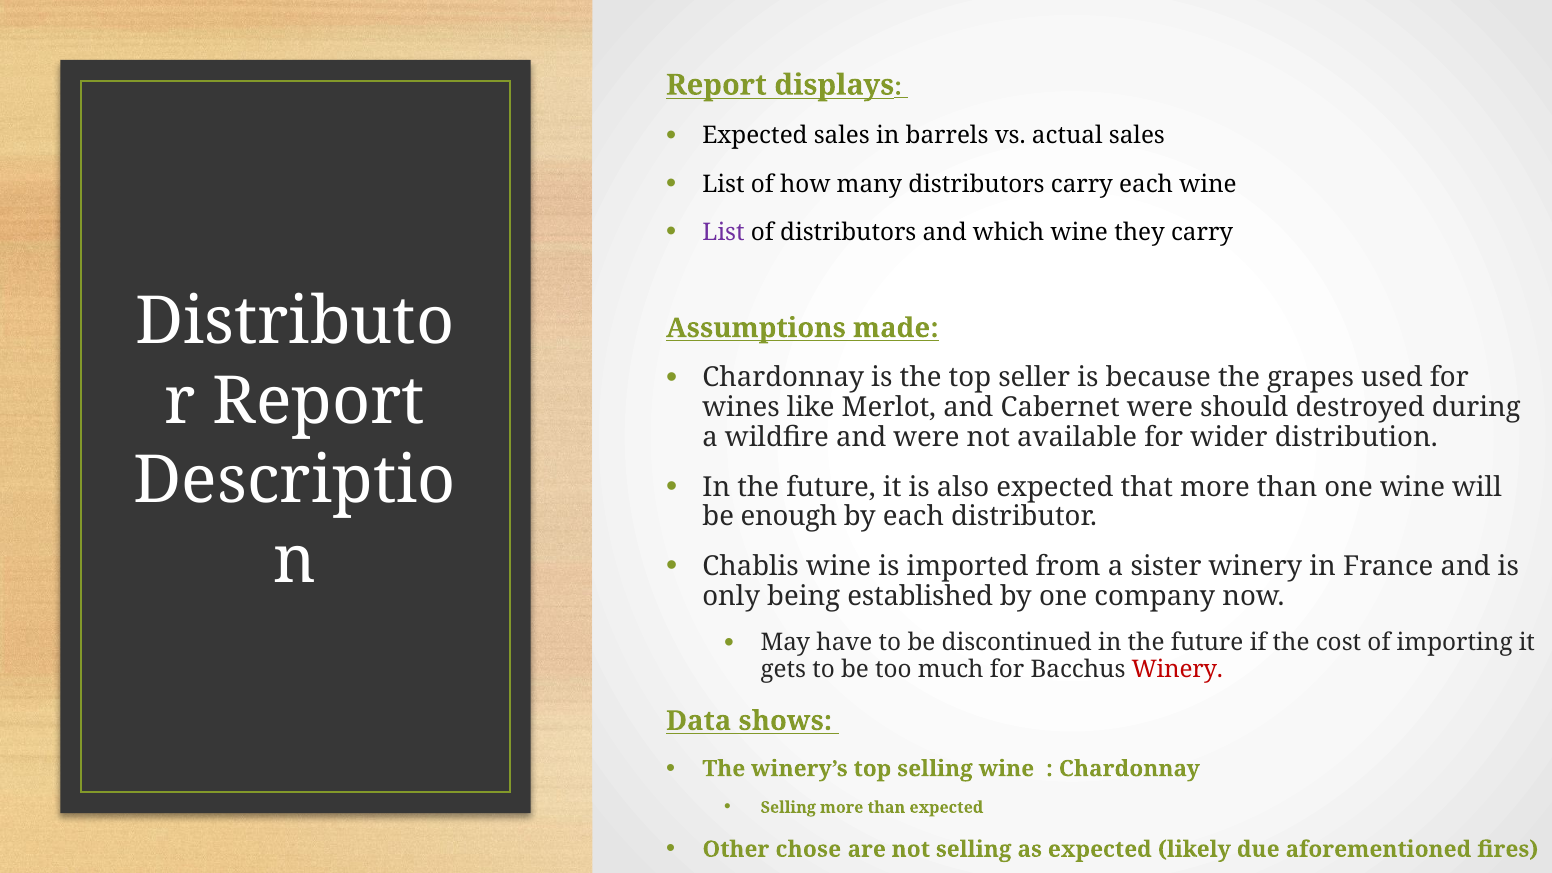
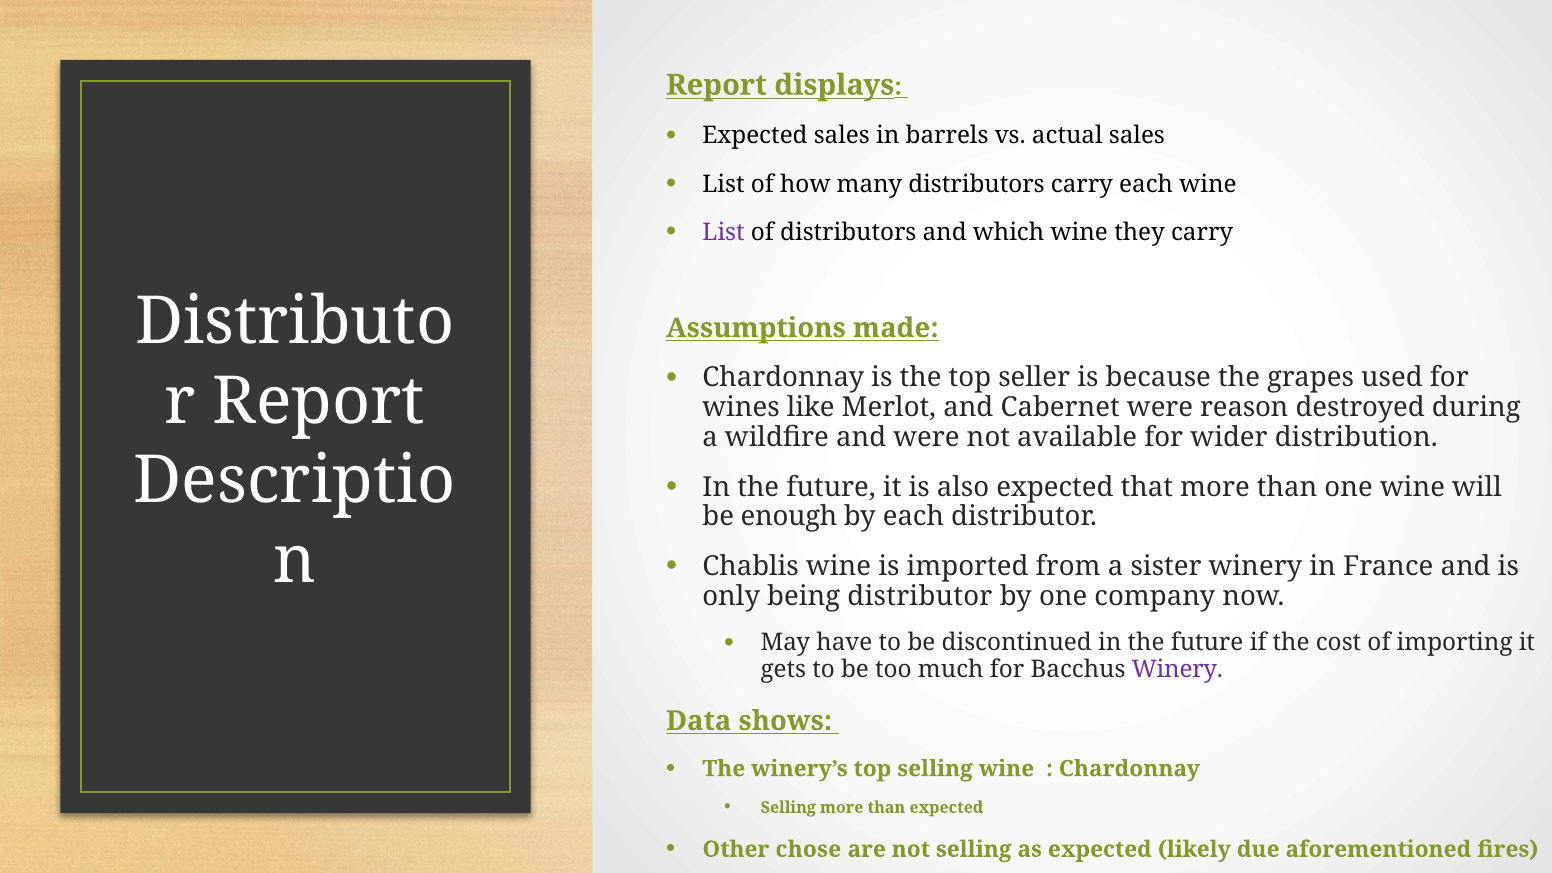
should: should -> reason
being established: established -> distributor
Winery at (1177, 669) colour: red -> purple
